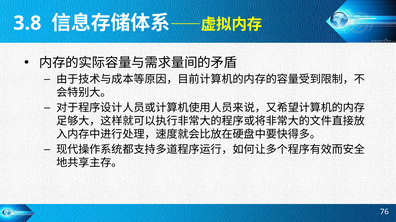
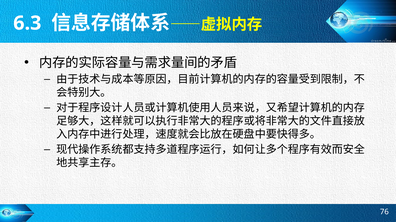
3.8: 3.8 -> 6.3
